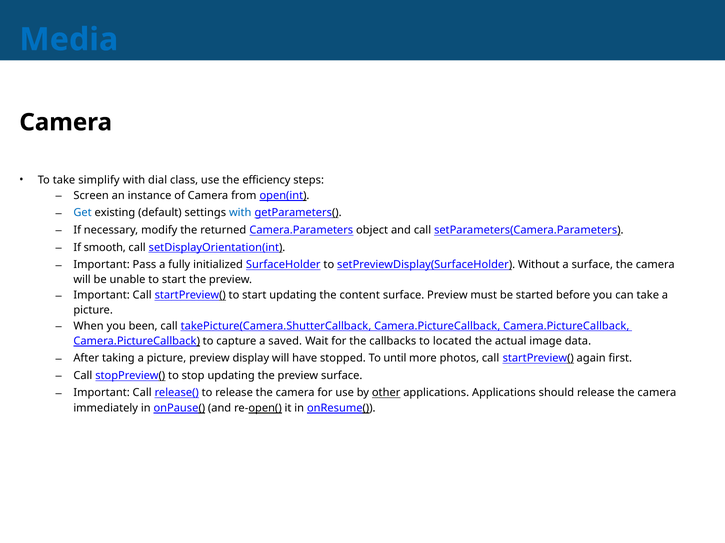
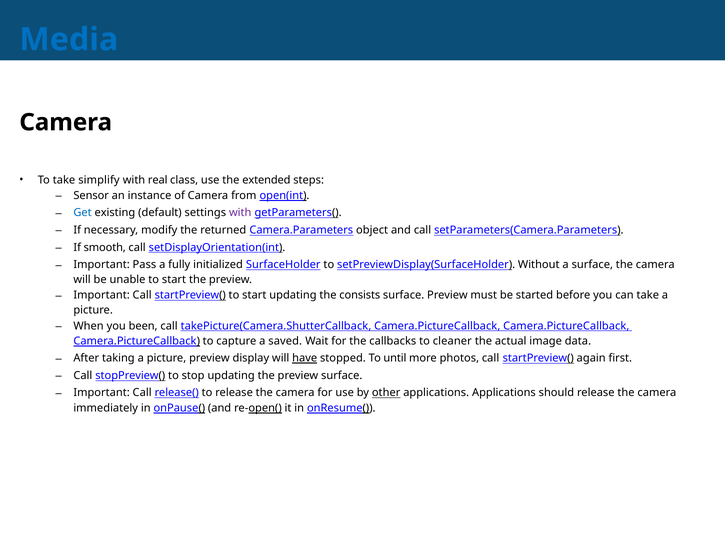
dial: dial -> real
efficiency: efficiency -> extended
Screen: Screen -> Sensor
with at (240, 213) colour: blue -> purple
content: content -> consists
located: located -> cleaner
have underline: none -> present
